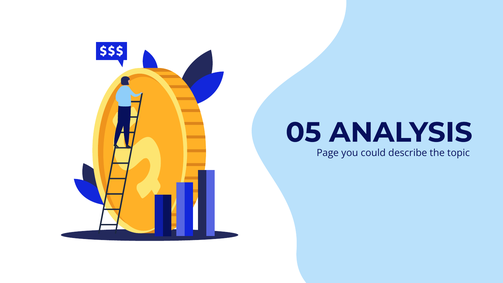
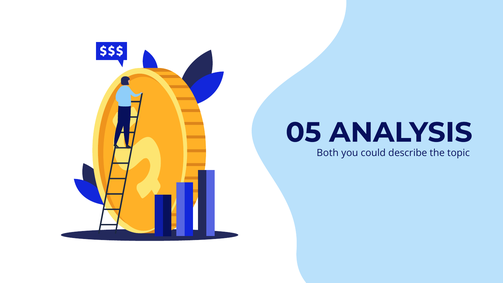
Page: Page -> Both
